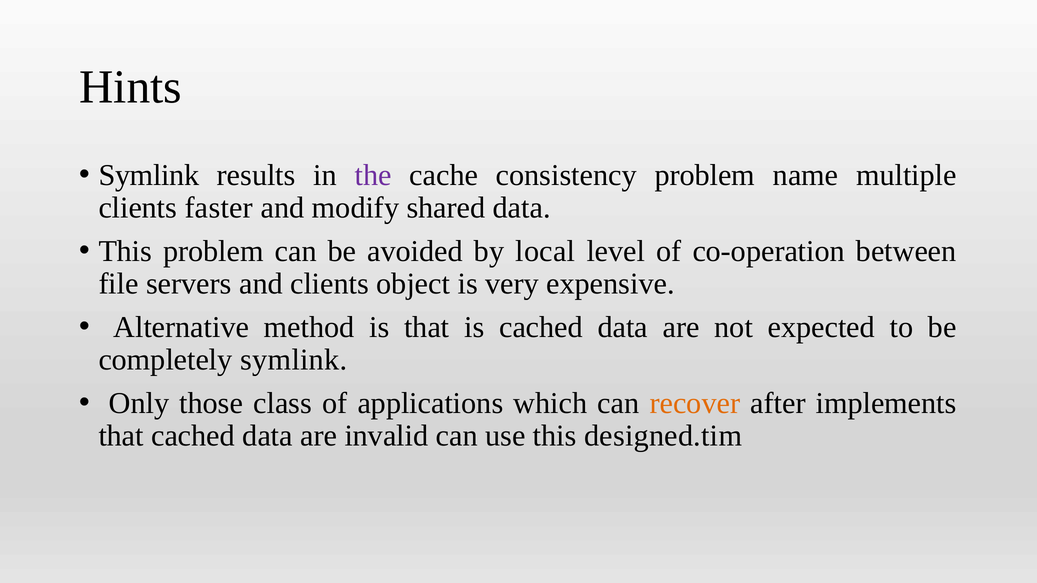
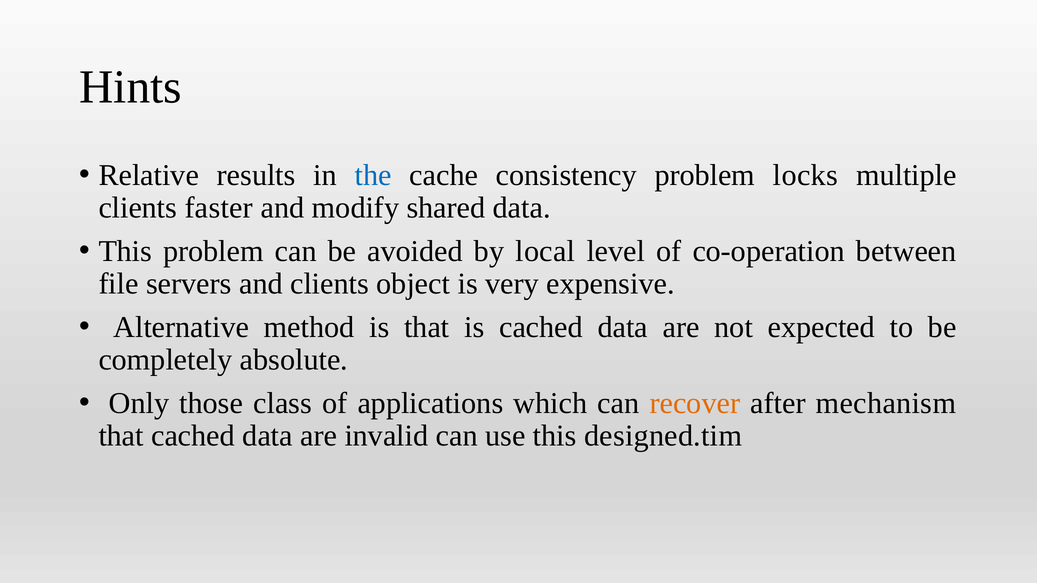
Symlink at (149, 175): Symlink -> Relative
the colour: purple -> blue
name: name -> locks
completely symlink: symlink -> absolute
implements: implements -> mechanism
